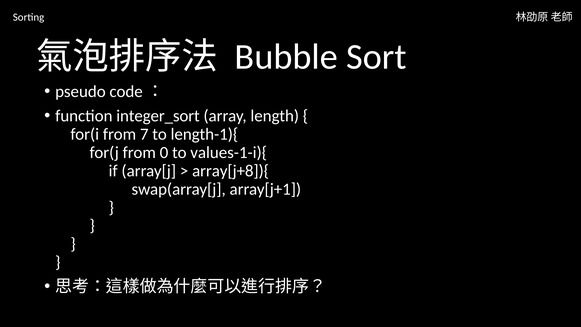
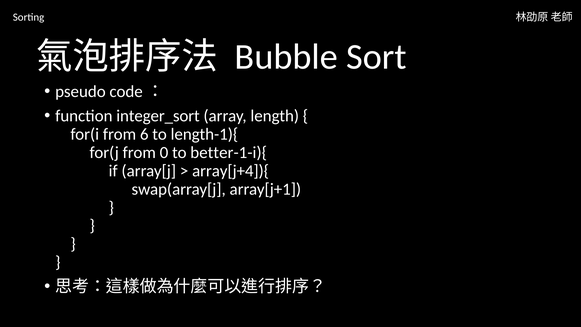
7: 7 -> 6
values-1-i){: values-1-i){ -> better-1-i){
array[j+8]){: array[j+8]){ -> array[j+4]){
